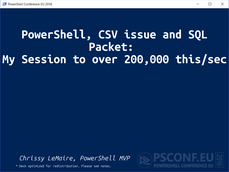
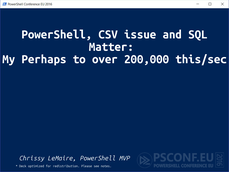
Packet: Packet -> Matter
Session: Session -> Perhaps
